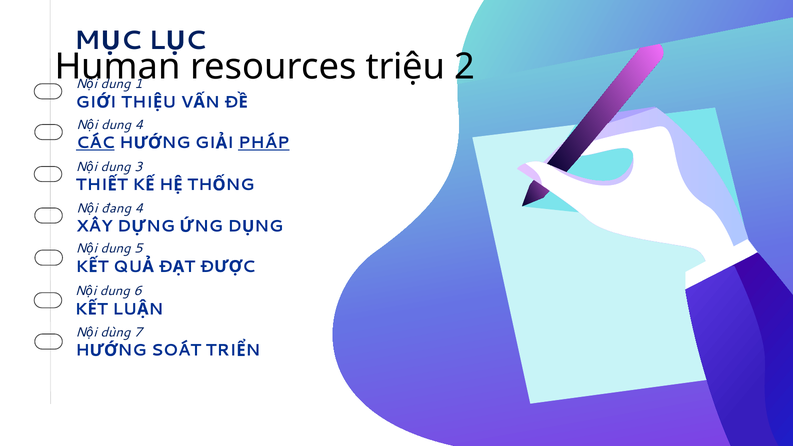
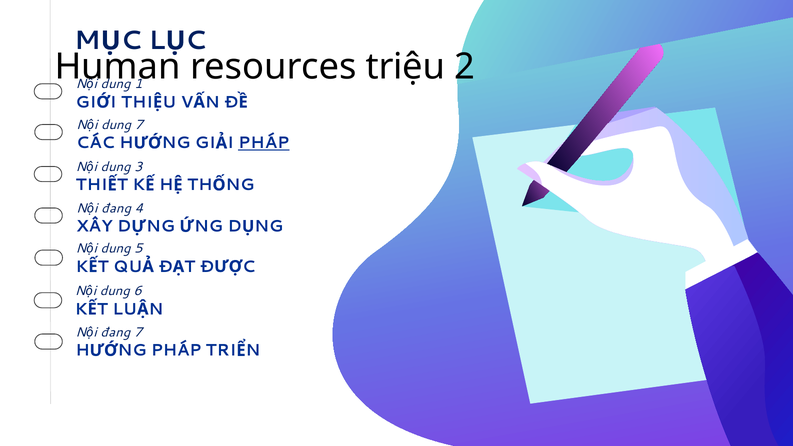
dung 4: 4 -> 7
CÁC underline: present -> none
dùng at (115, 332): dùng -> đang
SOÁT at (176, 351): SOÁT -> PHÁP
